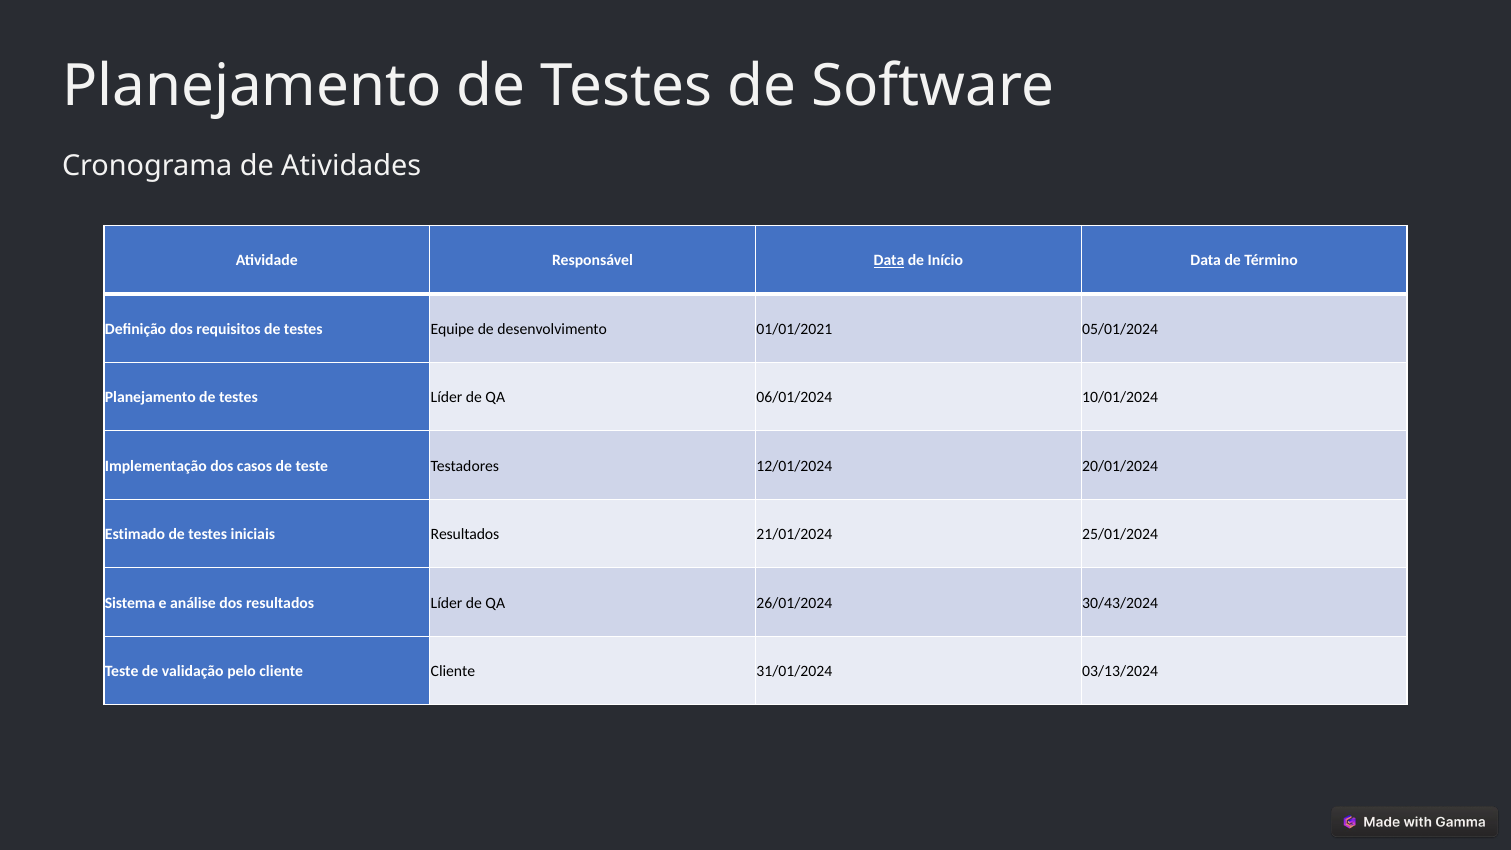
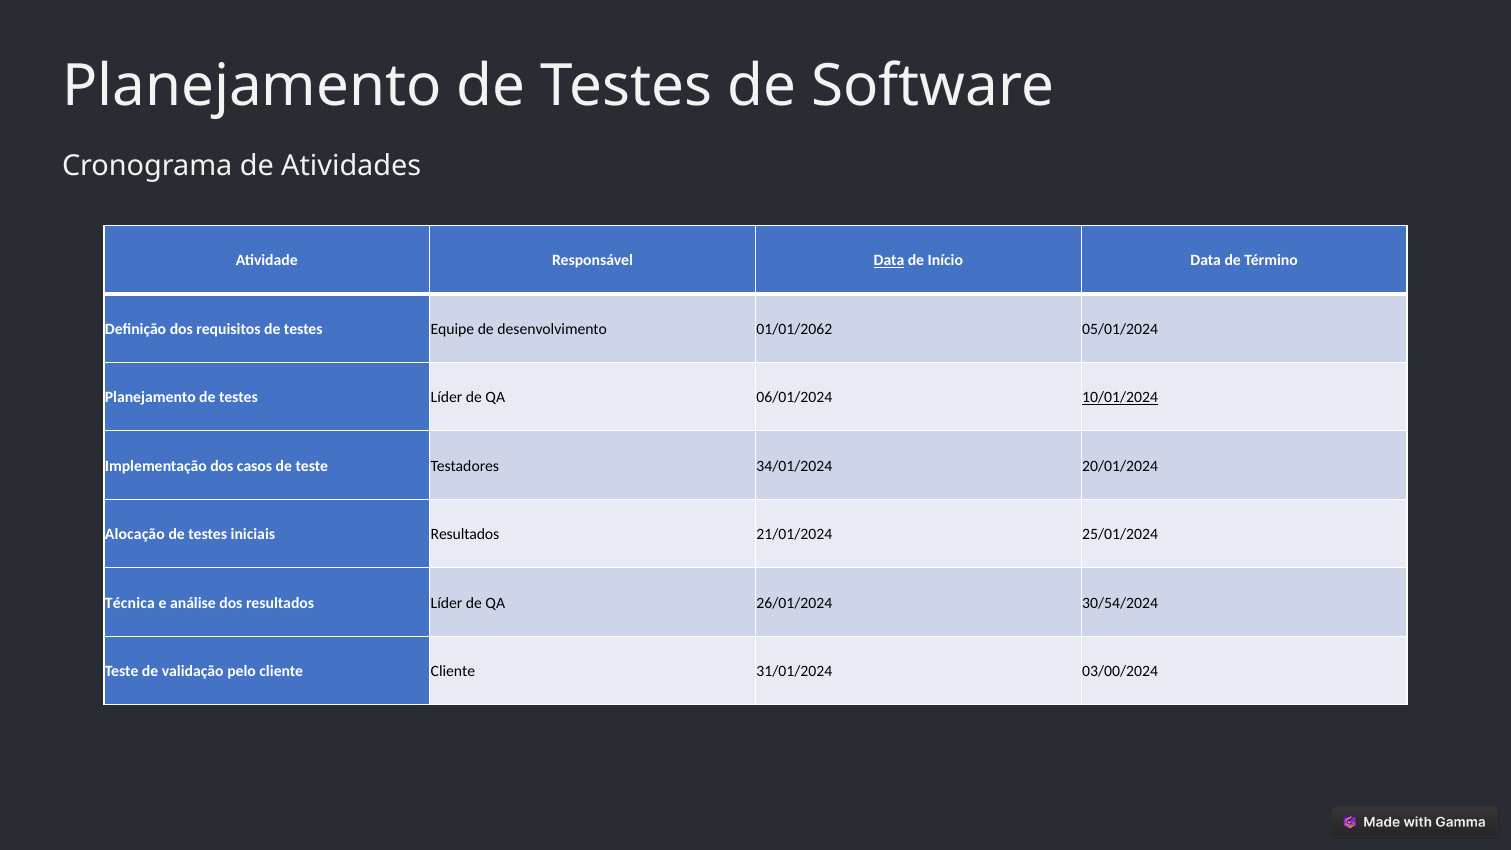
01/01/2021: 01/01/2021 -> 01/01/2062
10/01/2024 underline: none -> present
12/01/2024: 12/01/2024 -> 34/01/2024
Estimado: Estimado -> Alocação
Sistema: Sistema -> Técnica
30/43/2024: 30/43/2024 -> 30/54/2024
03/13/2024: 03/13/2024 -> 03/00/2024
